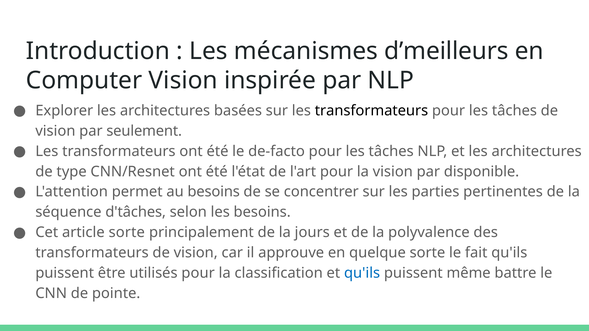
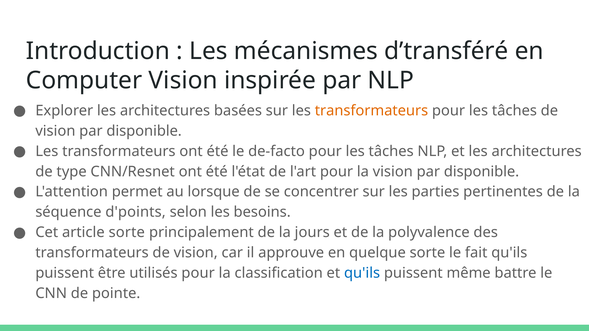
d’meilleurs: d’meilleurs -> d’transféré
transformateurs at (371, 111) colour: black -> orange
seulement at (144, 131): seulement -> disponible
au besoins: besoins -> lorsque
d'tâches: d'tâches -> d'points
